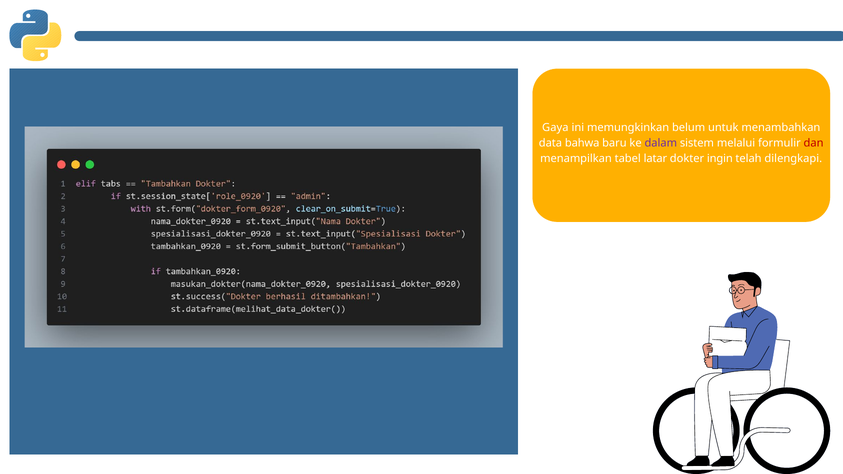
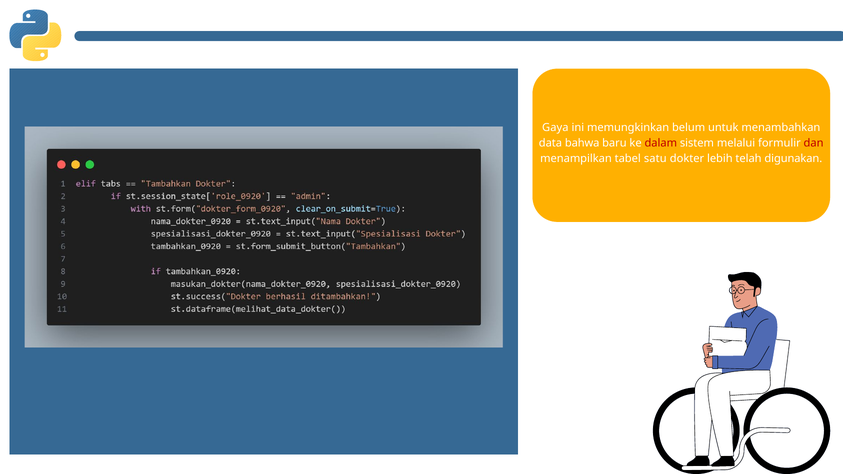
dalam colour: purple -> red
latar: latar -> satu
ingin: ingin -> lebih
dilengkapi: dilengkapi -> digunakan
